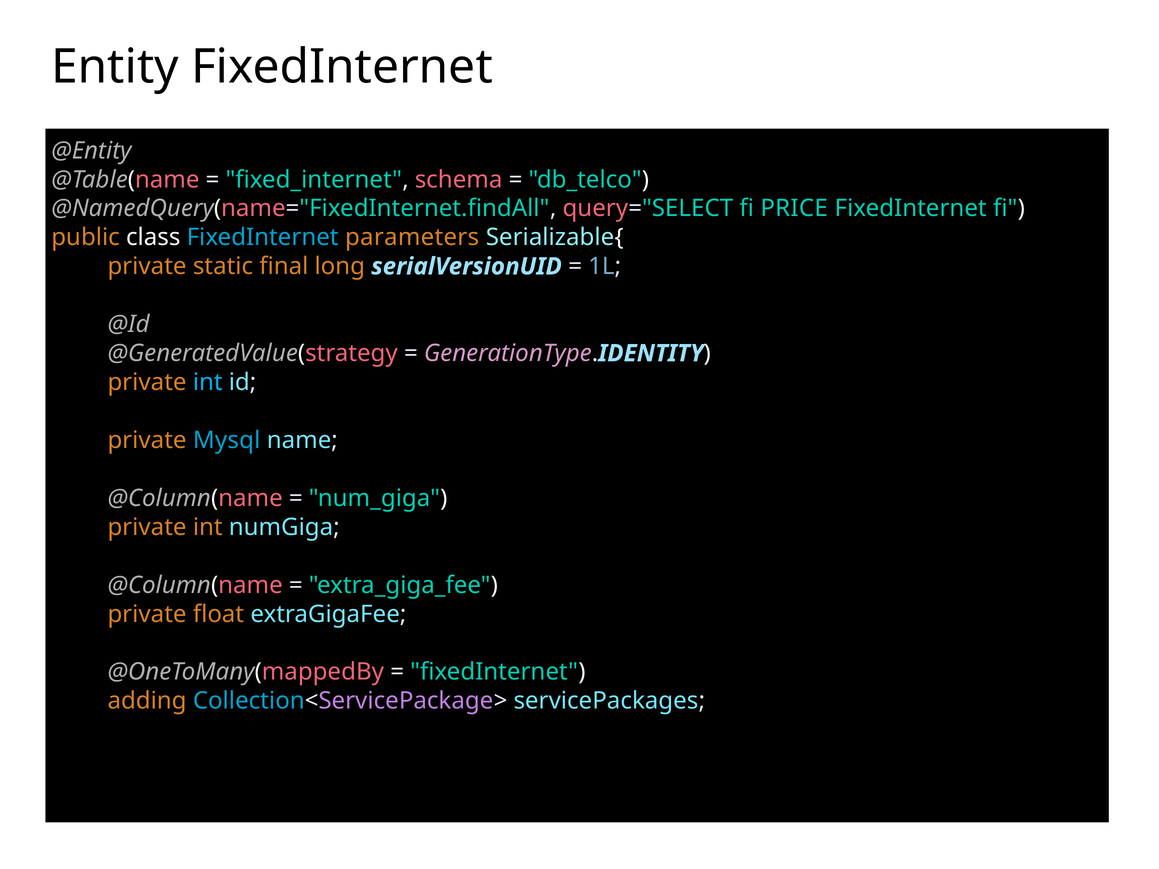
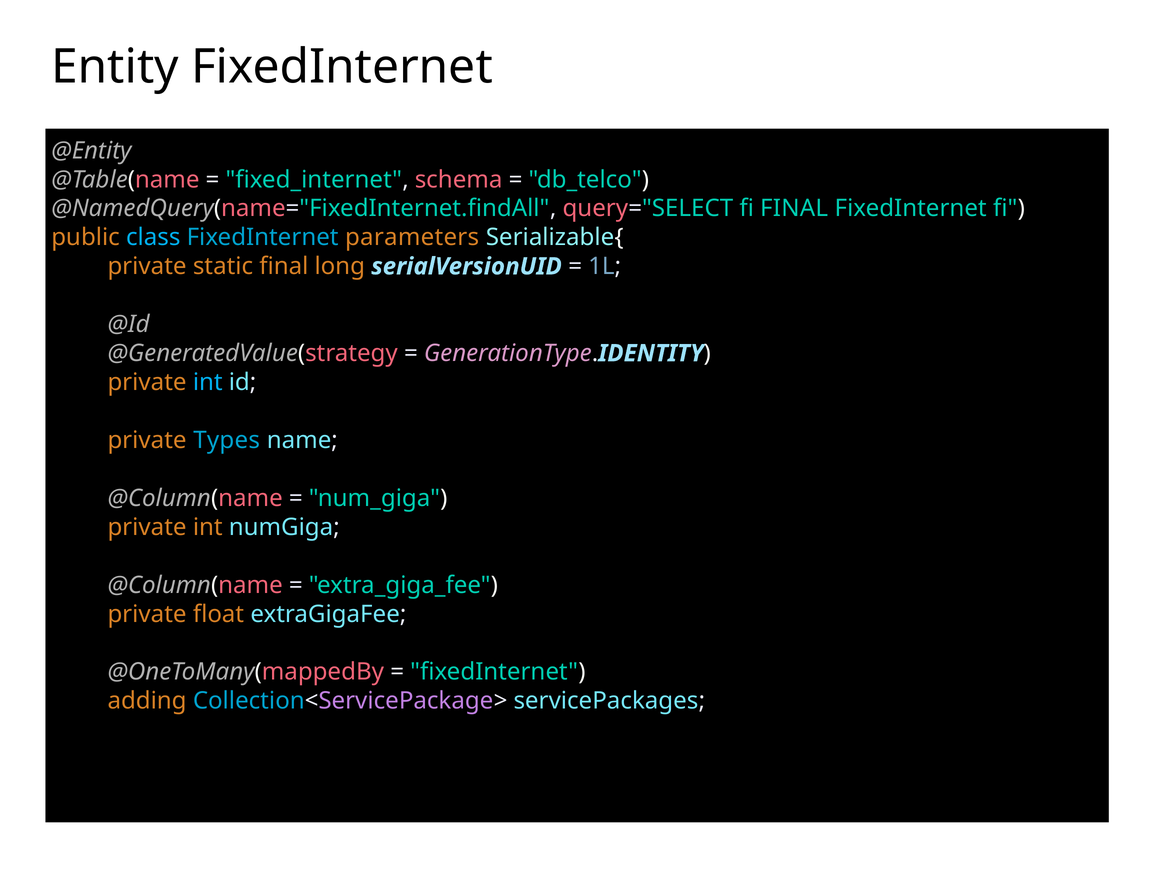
fi PRICE: PRICE -> FINAL
class colour: white -> light blue
Mysql: Mysql -> Types
